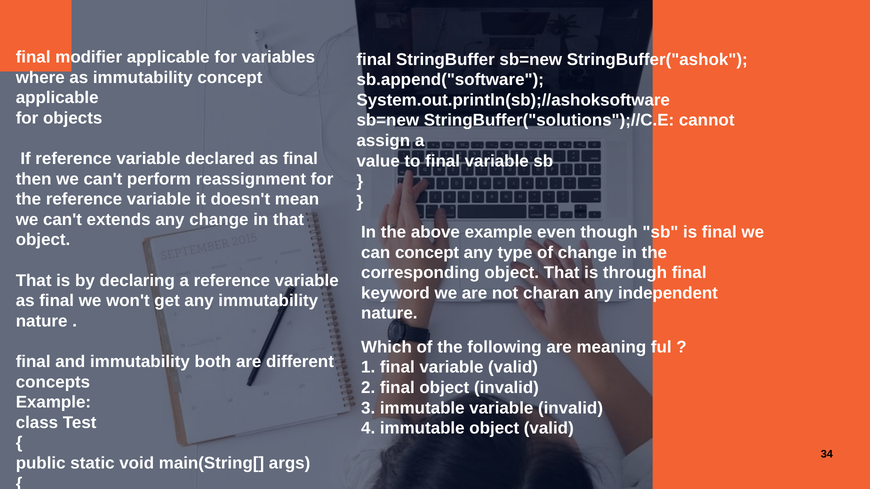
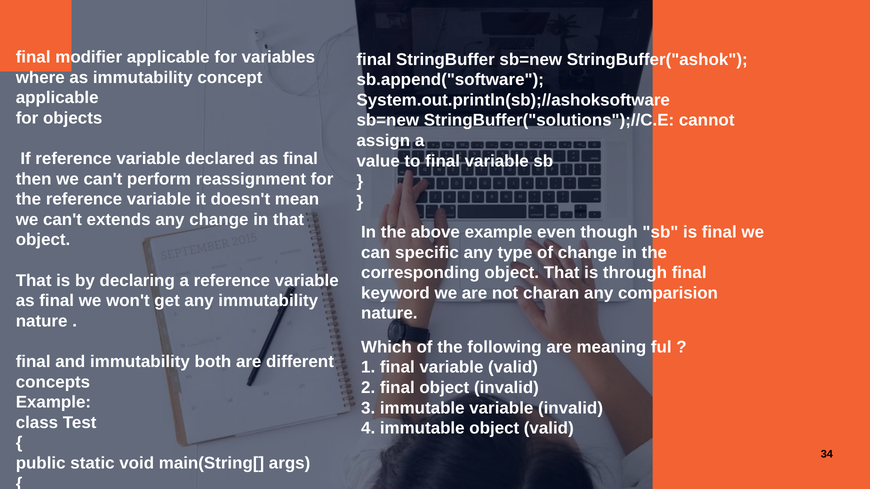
can concept: concept -> specific
independent: independent -> comparision
